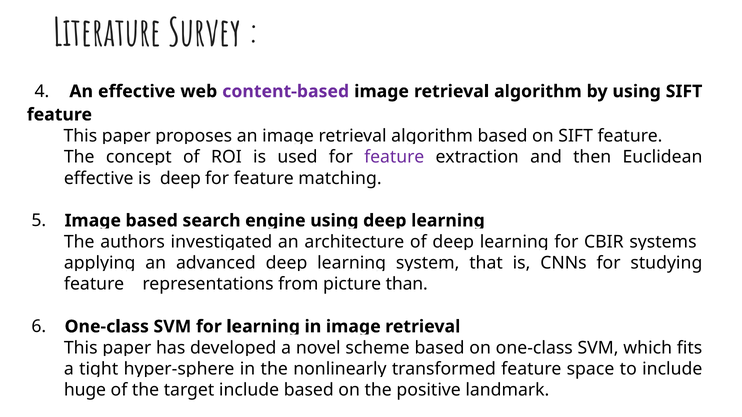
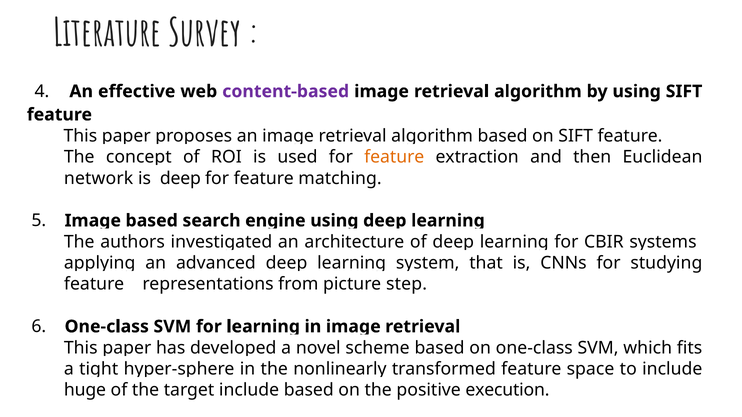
feature at (394, 157) colour: purple -> orange
effective at (99, 178): effective -> network
than: than -> step
landmark: landmark -> execution
